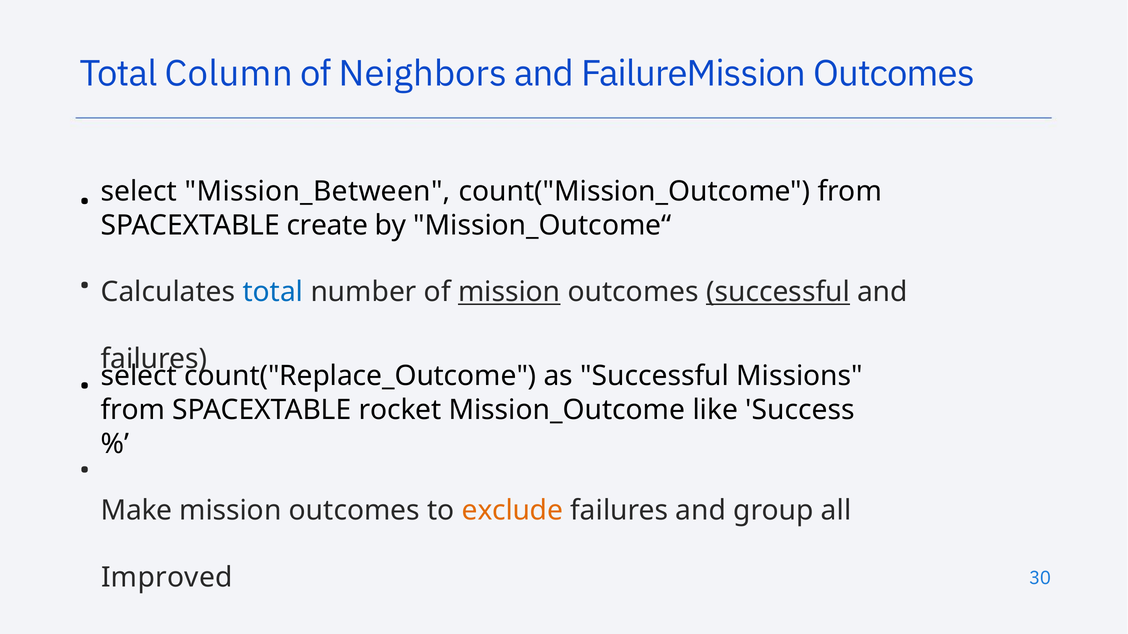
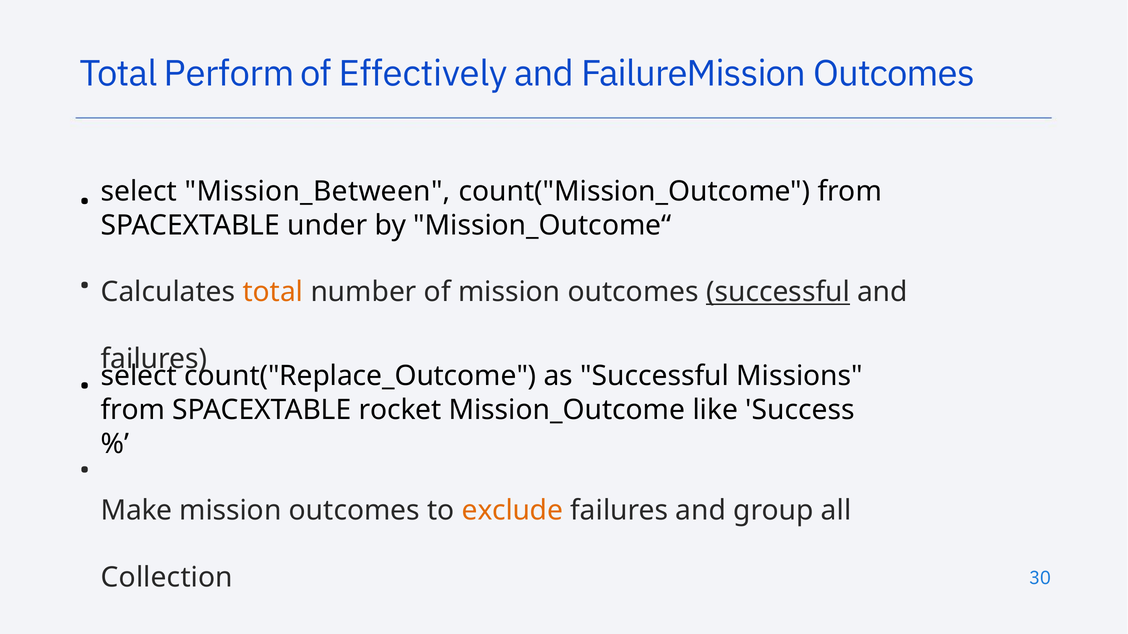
Column: Column -> Perform
Neighbors: Neighbors -> Effectively
create: create -> under
total at (273, 292) colour: blue -> orange
mission at (509, 292) underline: present -> none
Improved: Improved -> Collection
